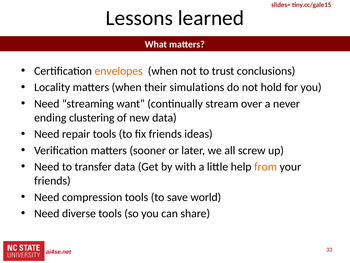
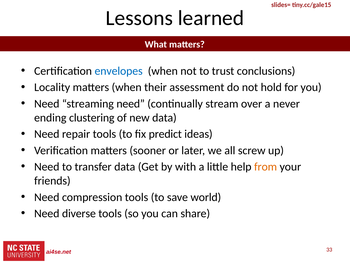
envelopes colour: orange -> blue
simulations: simulations -> assessment
streaming want: want -> need
fix friends: friends -> predict
